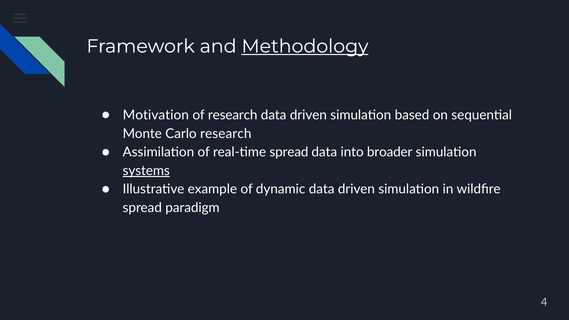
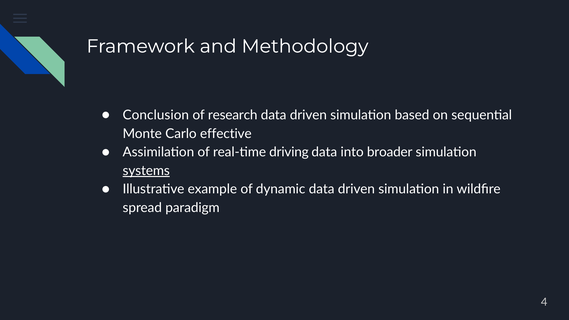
Methodology underline: present -> none
Motivation: Motivation -> Conclusion
Carlo research: research -> effective
real-time spread: spread -> driving
